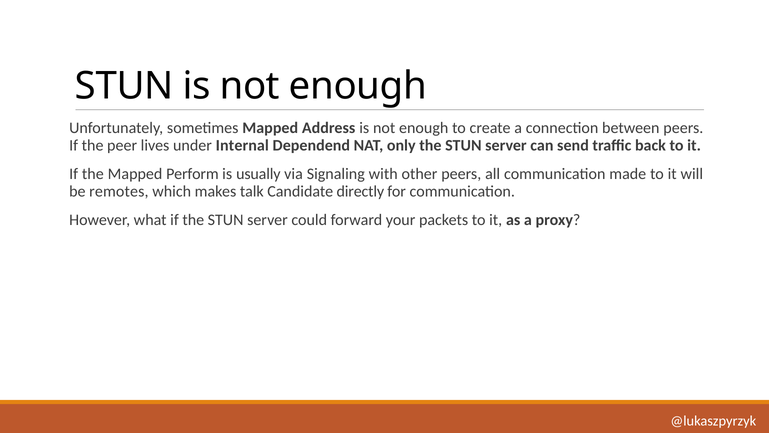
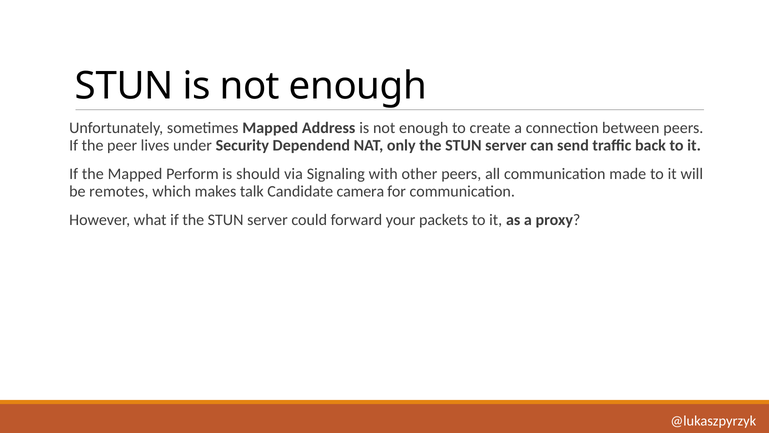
Internal: Internal -> Security
usually: usually -> should
directly: directly -> camera
